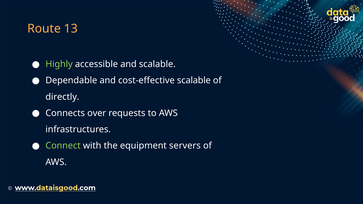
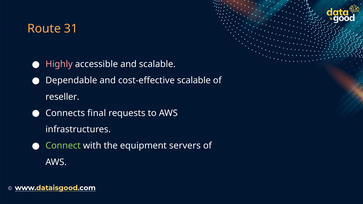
13: 13 -> 31
Highly colour: light green -> pink
directly: directly -> reseller
over: over -> final
